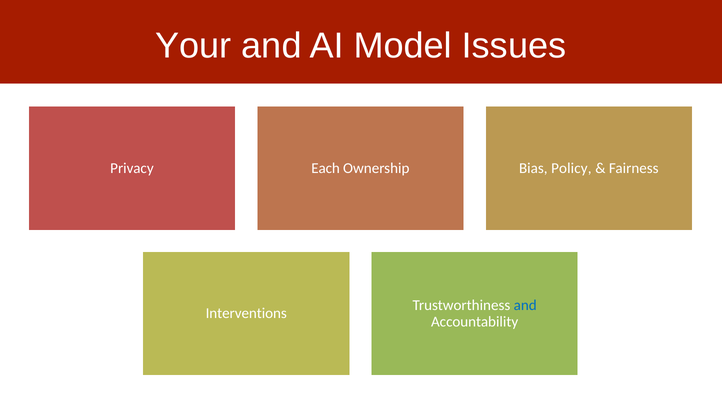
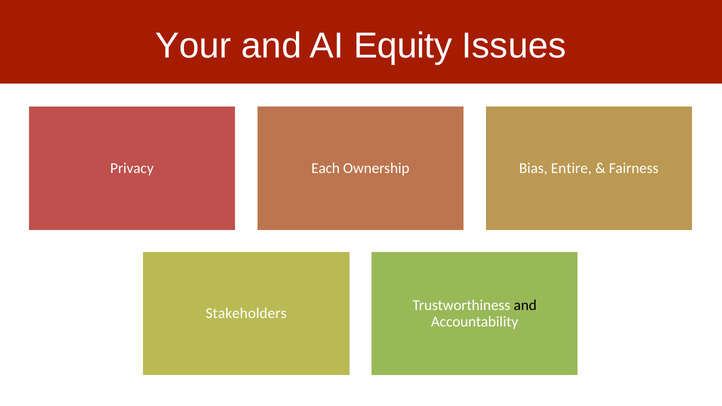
Model: Model -> Equity
Policy: Policy -> Entire
and at (525, 305) colour: blue -> black
Interventions: Interventions -> Stakeholders
